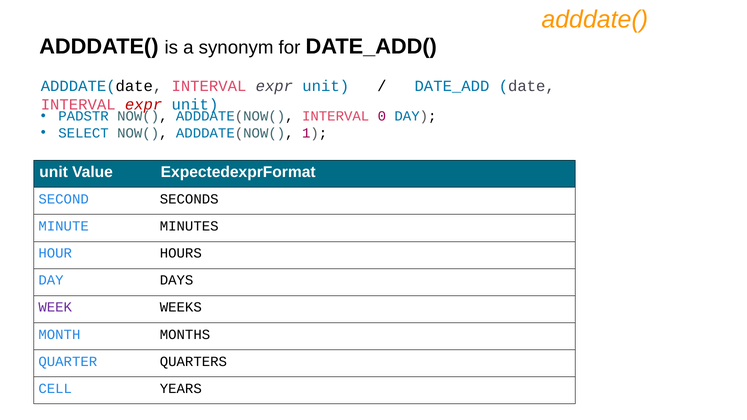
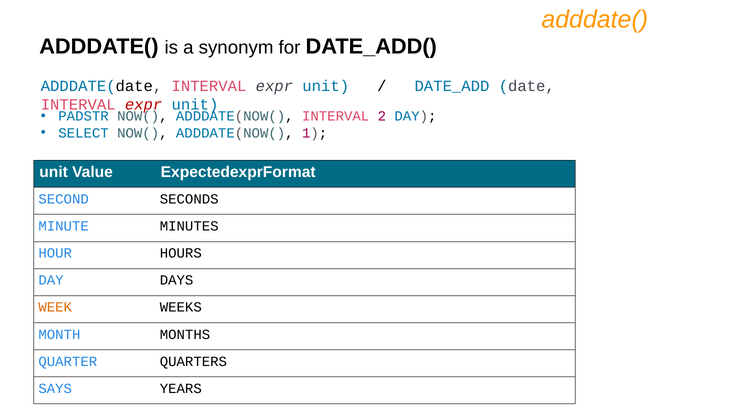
0: 0 -> 2
WEEK colour: purple -> orange
CELL: CELL -> SAYS
